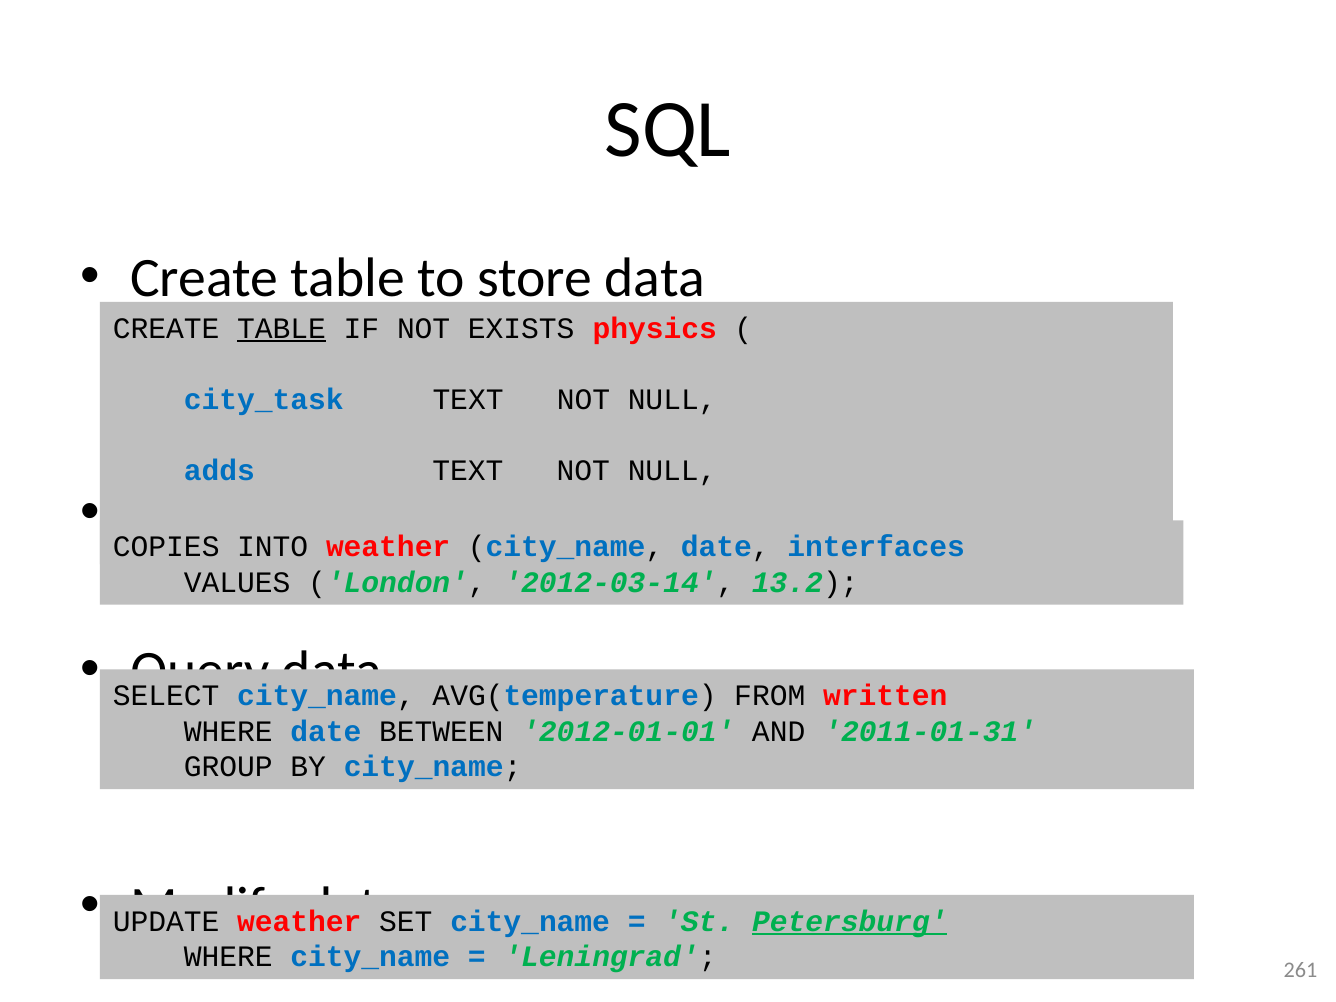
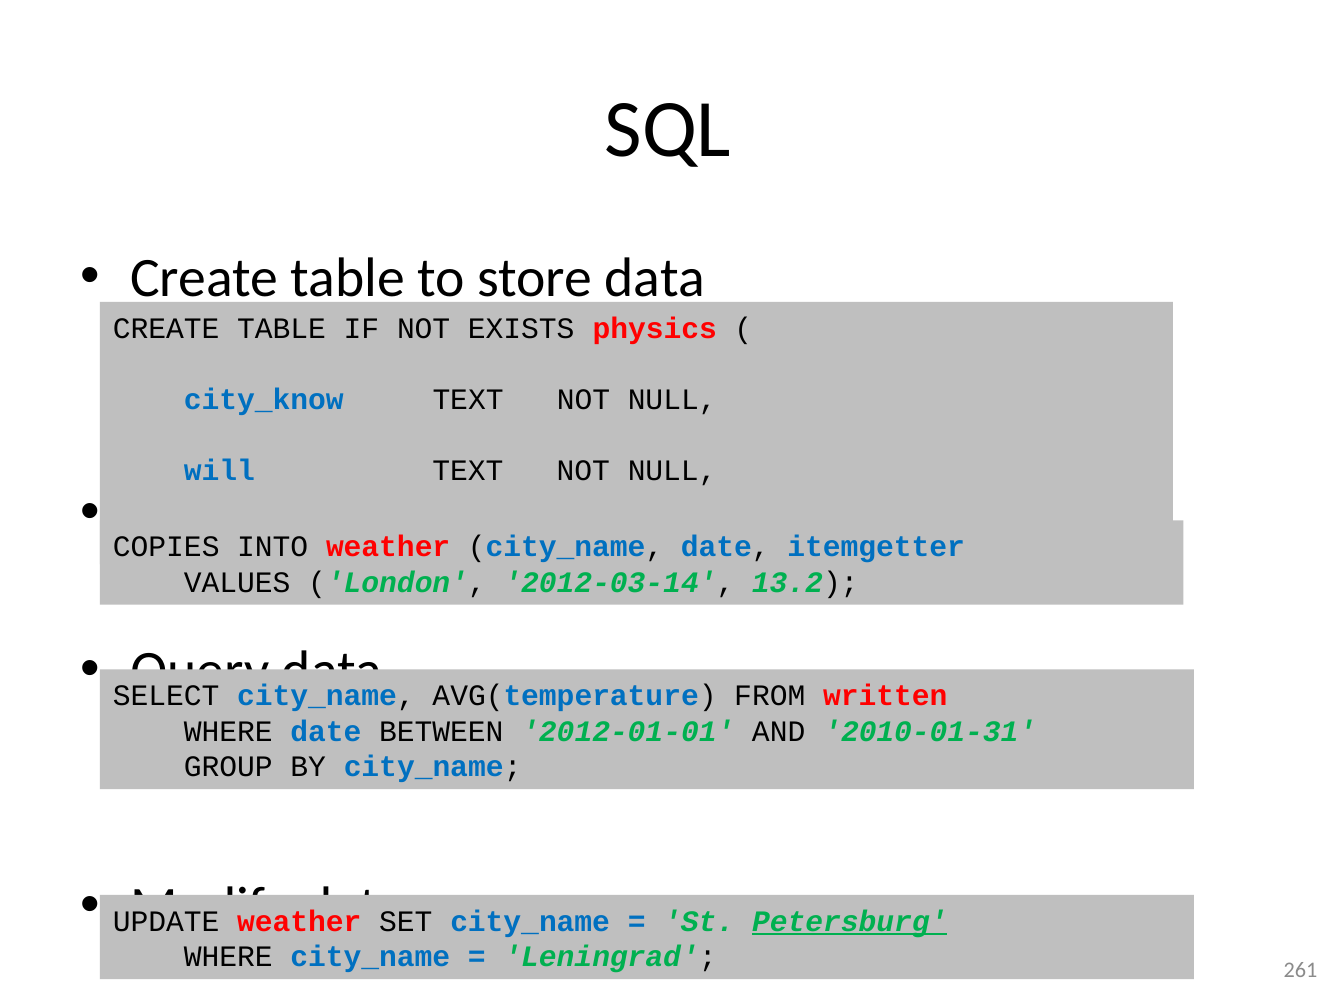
TABLE at (282, 328) underline: present -> none
city_task: city_task -> city_know
adds: adds -> will
interfaces: interfaces -> itemgetter
2011-01-31: 2011-01-31 -> 2010-01-31
